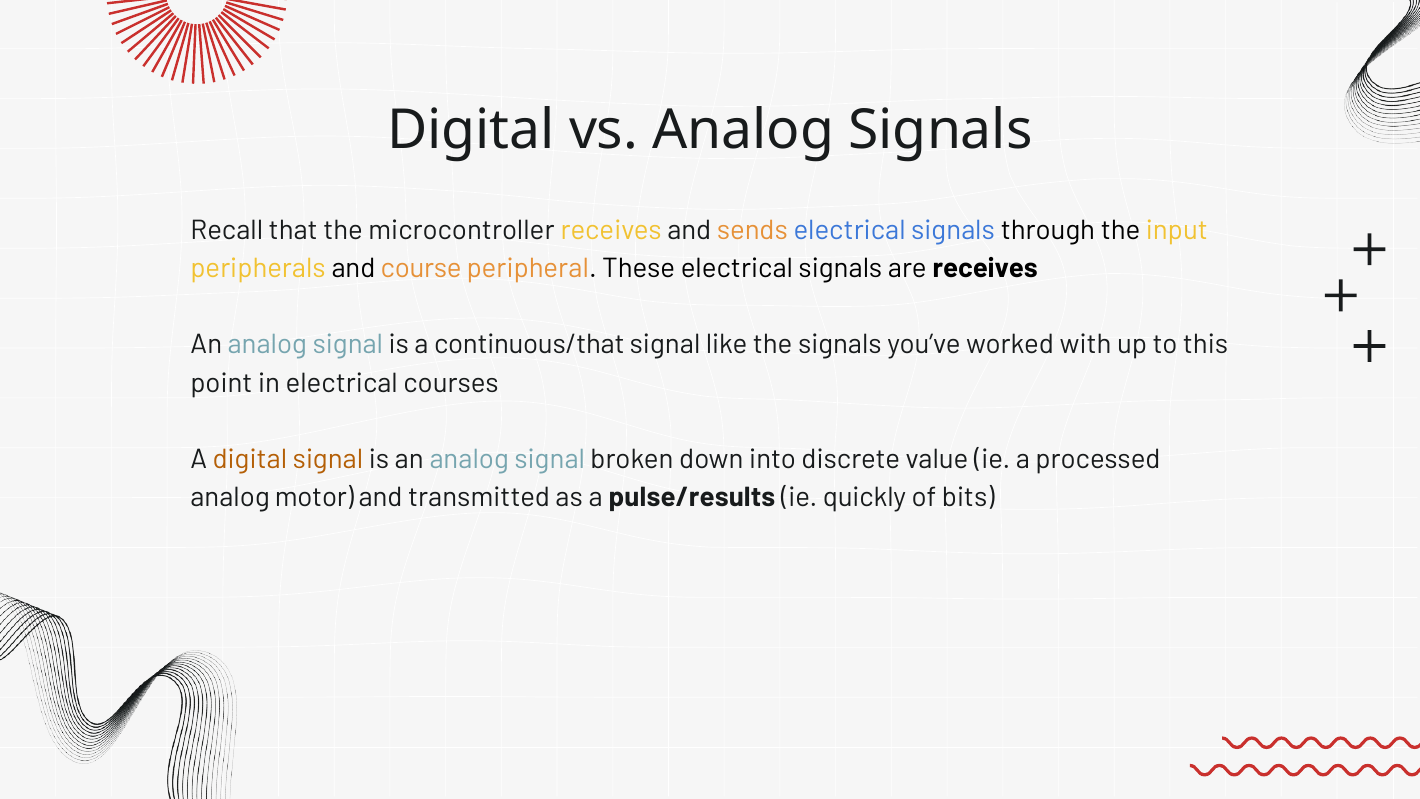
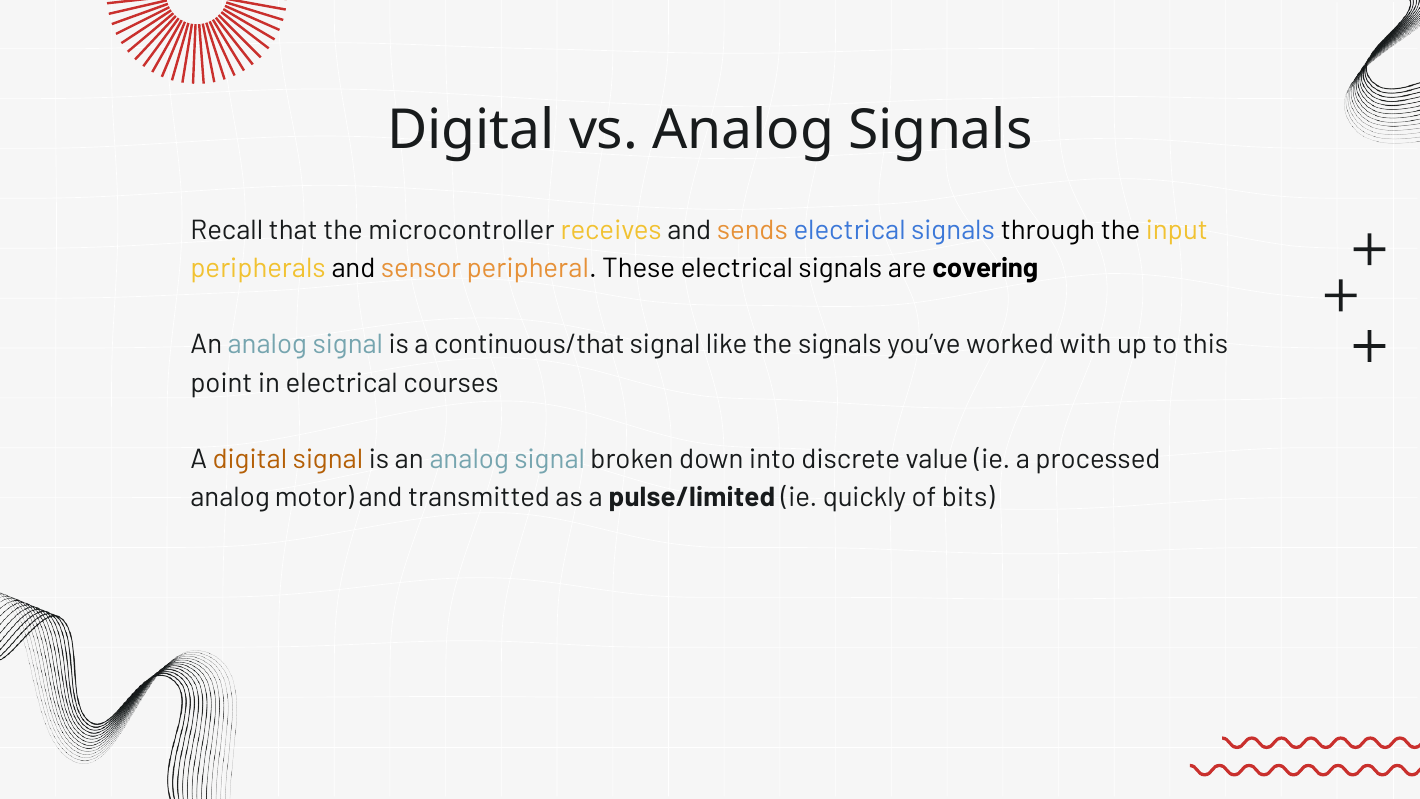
course: course -> sensor
are receives: receives -> covering
pulse/results: pulse/results -> pulse/limited
